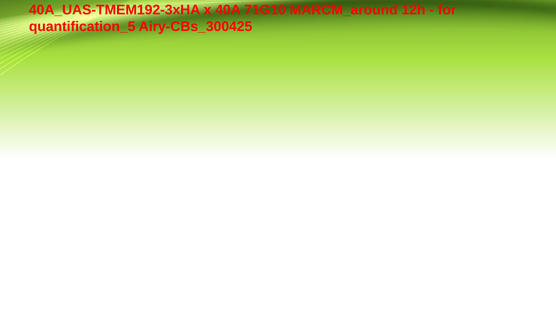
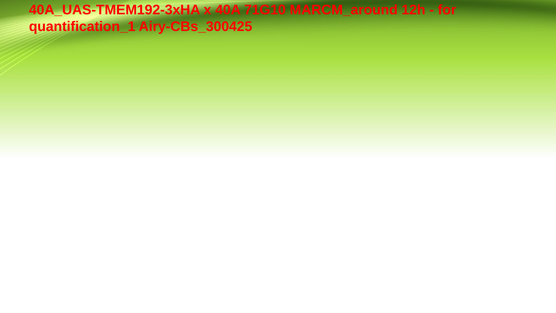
quantification_5: quantification_5 -> quantification_1
